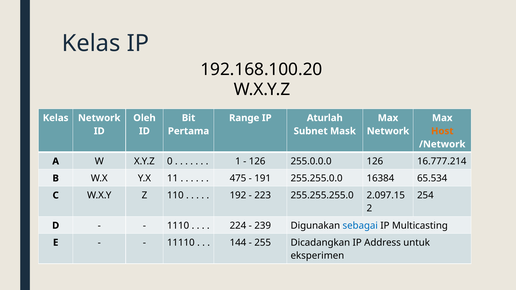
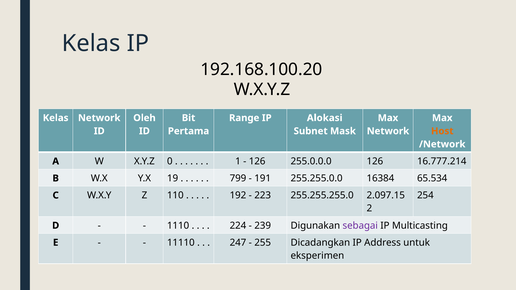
Aturlah: Aturlah -> Alokasi
11: 11 -> 19
475: 475 -> 799
sebagai colour: blue -> purple
144: 144 -> 247
